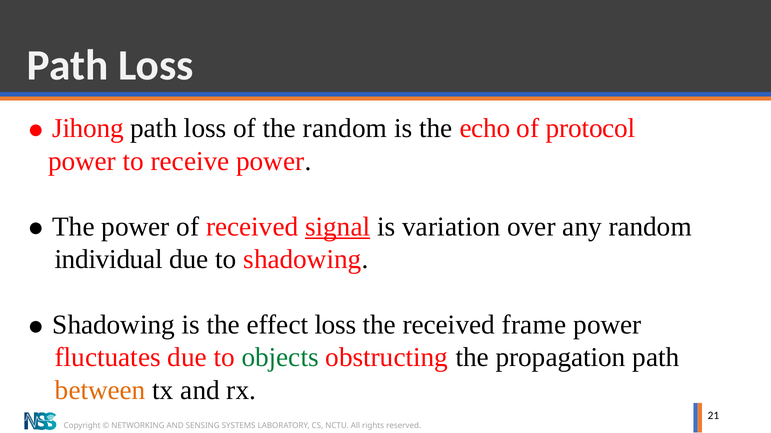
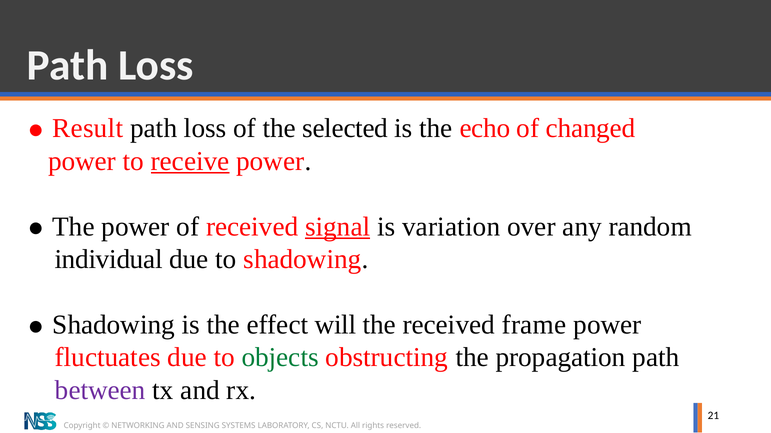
Jihong: Jihong -> Result
the random: random -> selected
protocol: protocol -> changed
receive underline: none -> present
effect loss: loss -> will
between colour: orange -> purple
